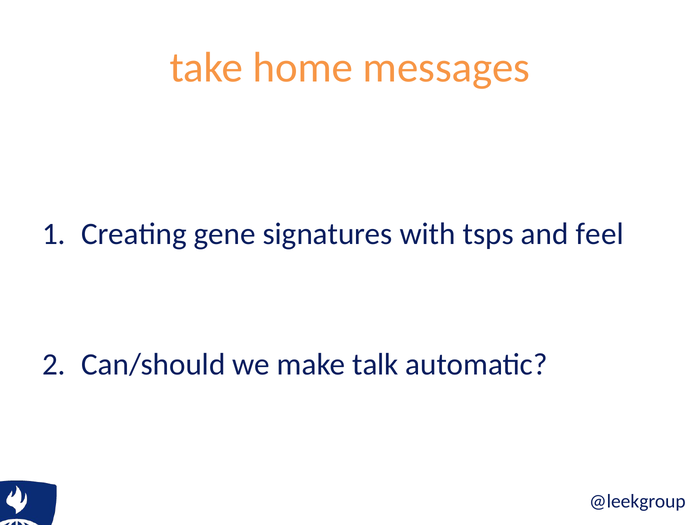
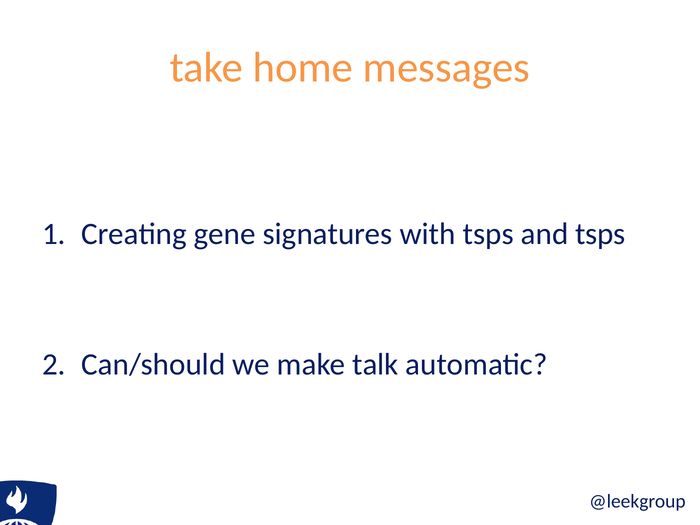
and feel: feel -> tsps
